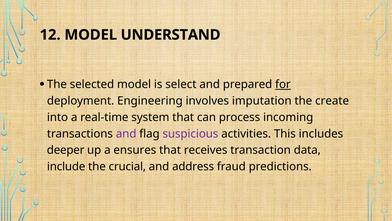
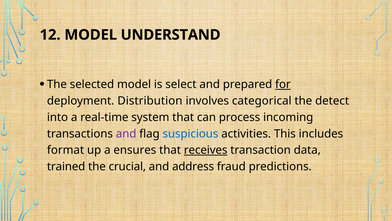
Engineering: Engineering -> Distribution
imputation: imputation -> categorical
create: create -> detect
suspicious colour: purple -> blue
deeper: deeper -> format
receives underline: none -> present
include: include -> trained
